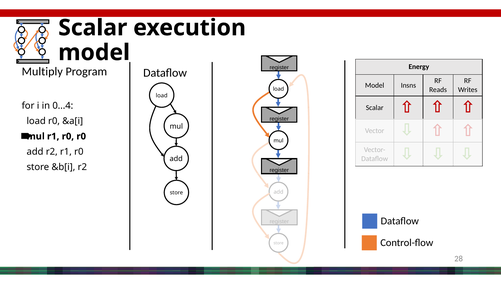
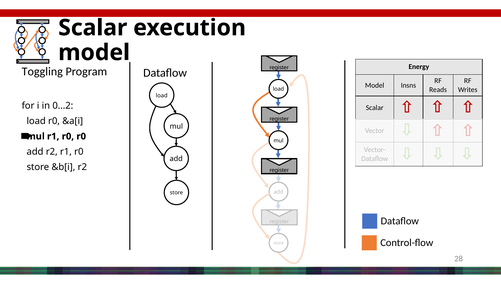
Multiply: Multiply -> Toggling
0...4: 0...4 -> 0...2
